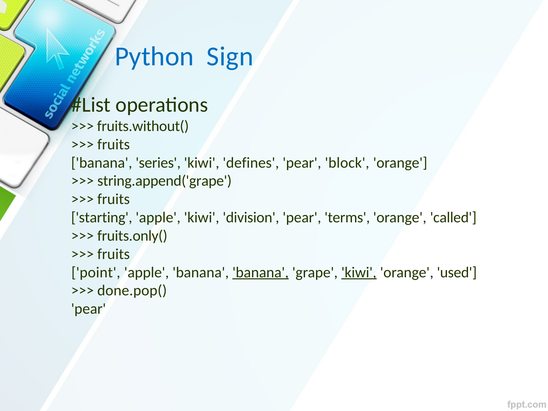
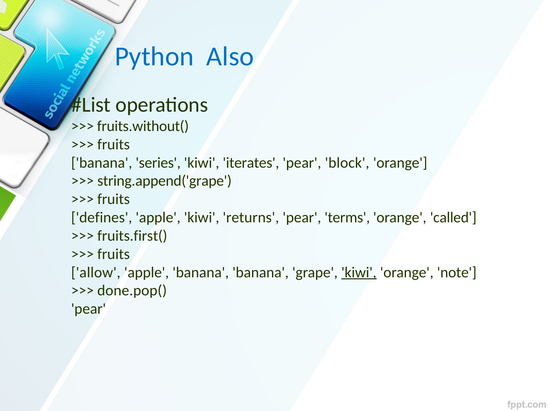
Sign: Sign -> Also
defines: defines -> iterates
starting: starting -> defines
division: division -> returns
fruits.only(: fruits.only( -> fruits.first(
point: point -> allow
banana at (261, 272) underline: present -> none
used: used -> note
